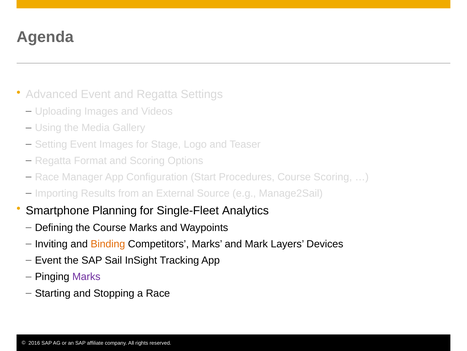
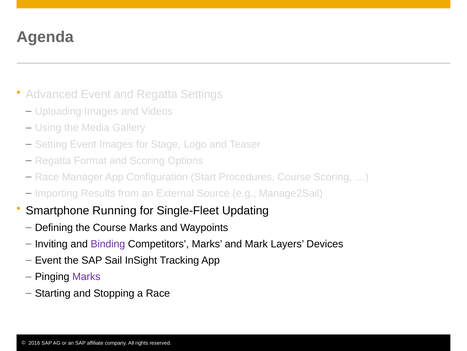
Planning: Planning -> Running
Analytics: Analytics -> Updating
Binding colour: orange -> purple
